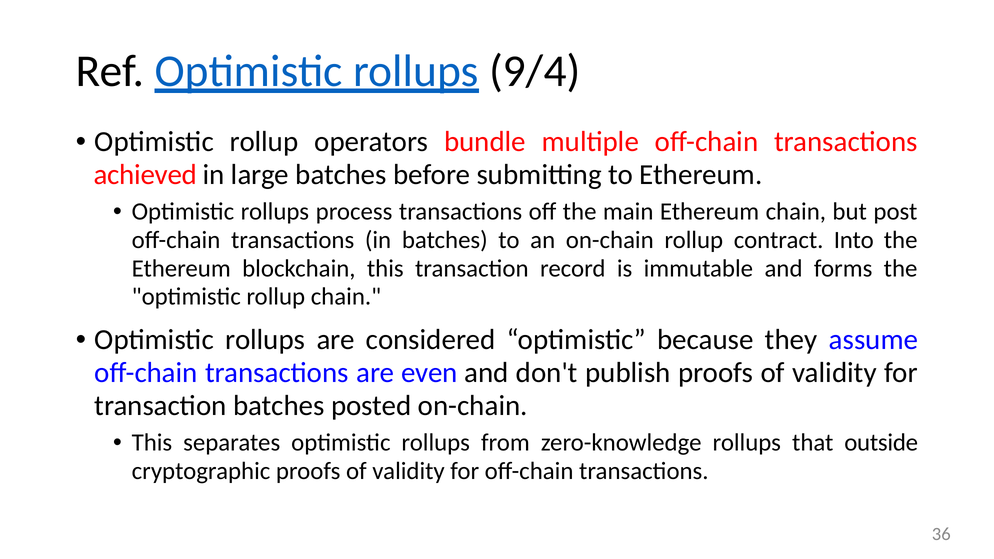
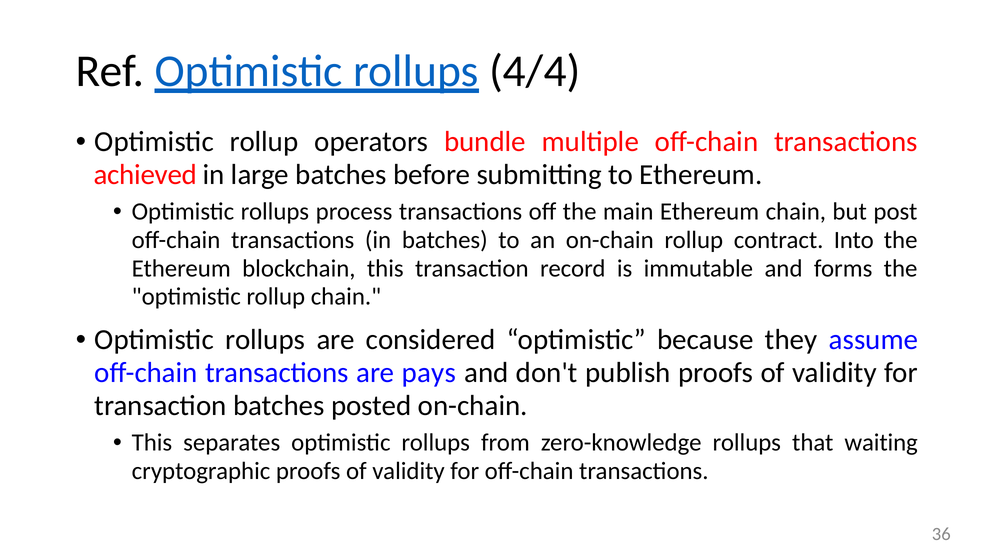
9/4: 9/4 -> 4/4
even: even -> pays
outside: outside -> waiting
